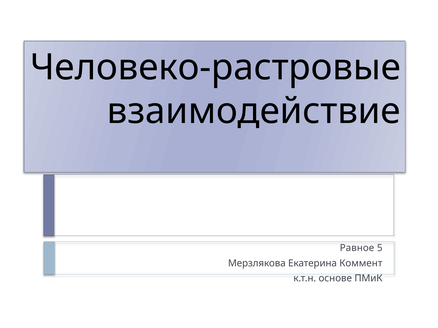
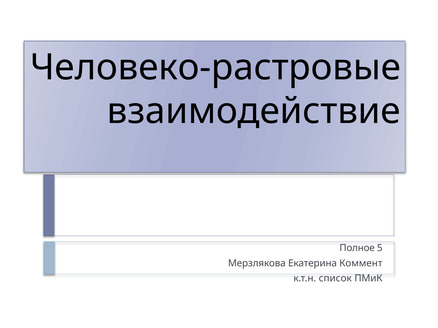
Равное: Равное -> Полное
основе: основе -> список
